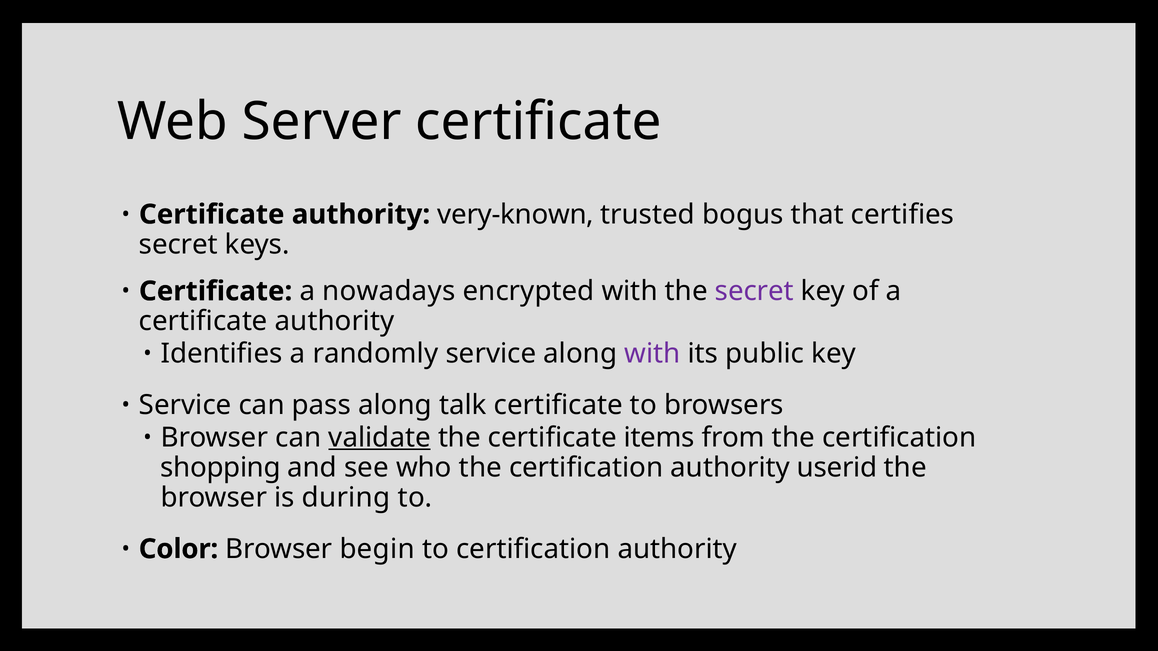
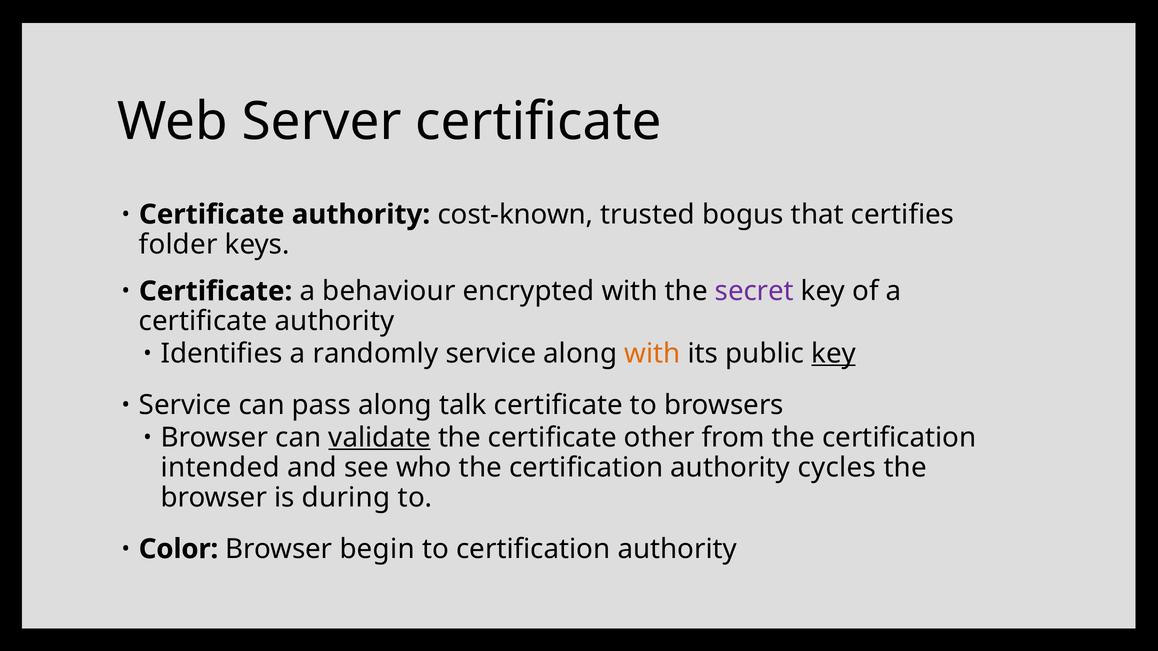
very-known: very-known -> cost-known
secret at (178, 245): secret -> folder
nowadays: nowadays -> behaviour
with at (652, 354) colour: purple -> orange
key at (834, 354) underline: none -> present
items: items -> other
shopping: shopping -> intended
userid: userid -> cycles
